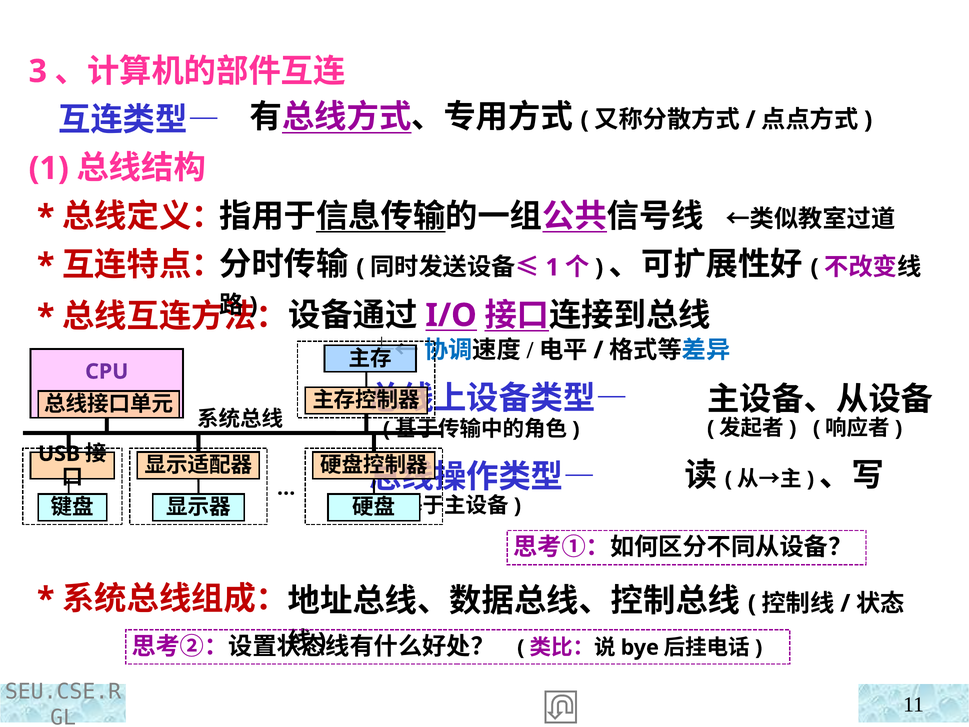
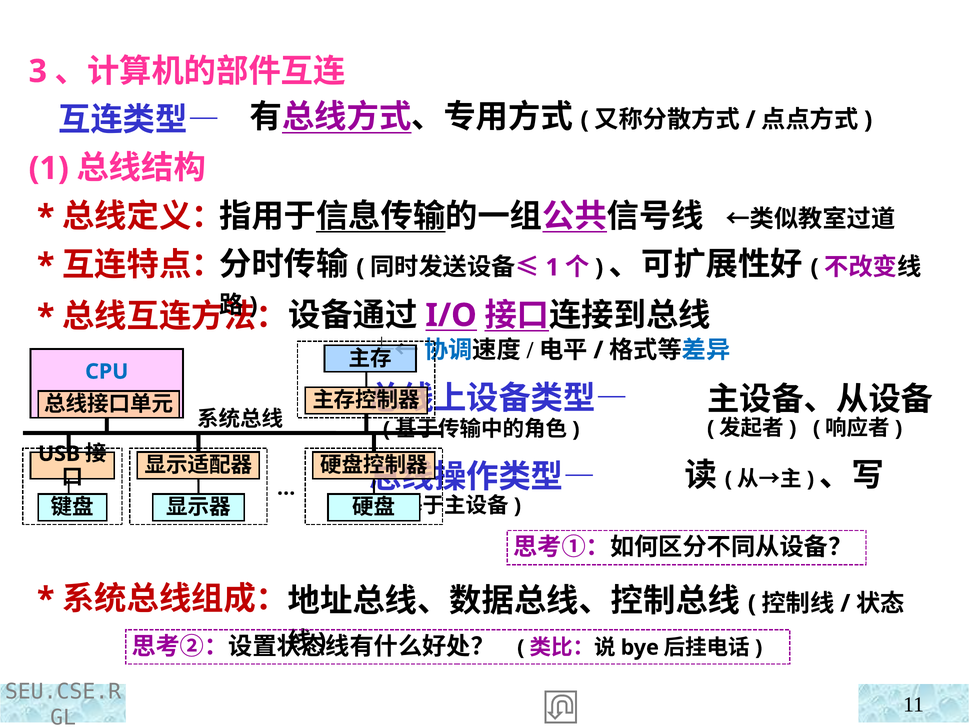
CPU colour: purple -> blue
